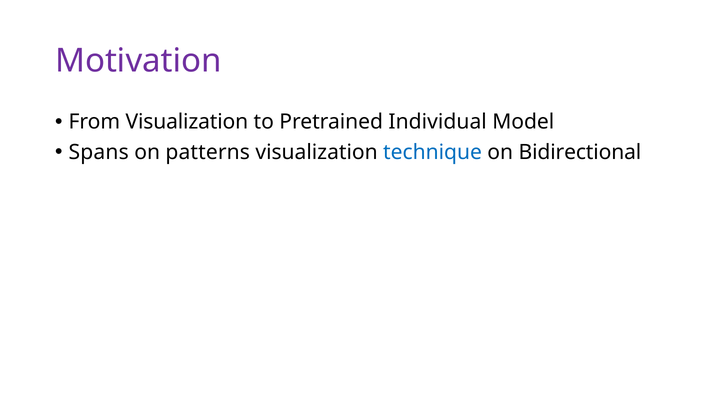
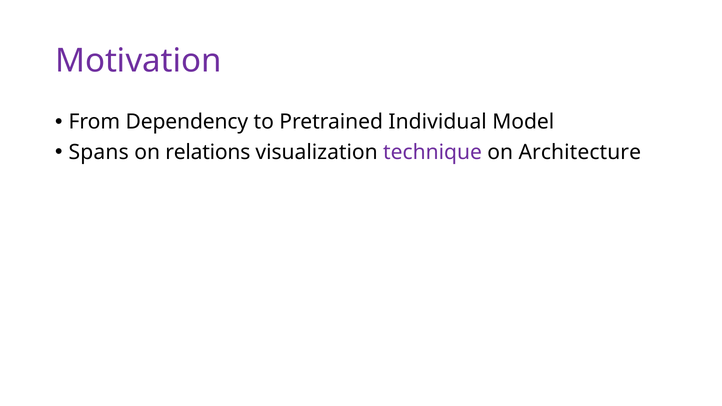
From Visualization: Visualization -> Dependency
patterns: patterns -> relations
technique colour: blue -> purple
Bidirectional: Bidirectional -> Architecture
